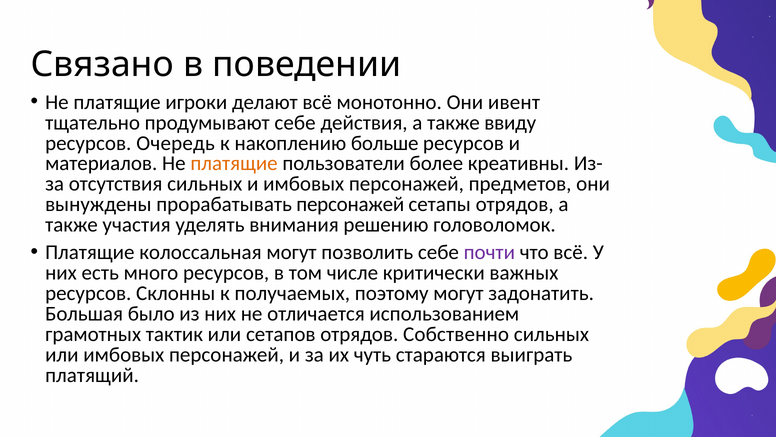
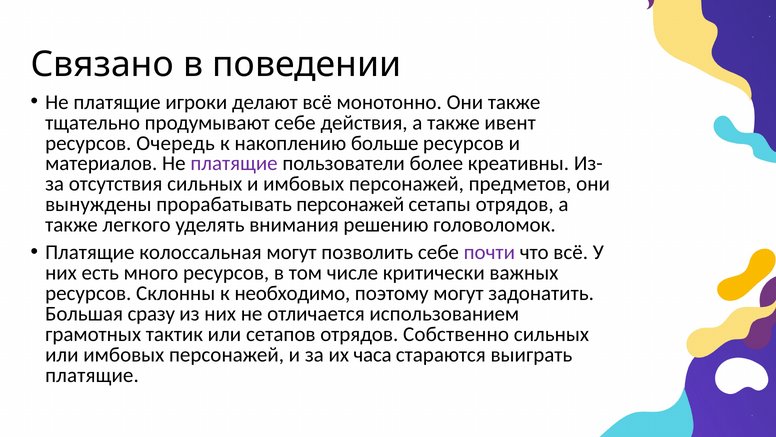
Они ивент: ивент -> также
ввиду: ввиду -> ивент
платящие at (234, 163) colour: orange -> purple
участия: участия -> легкого
получаемых: получаемых -> необходимо
было: было -> сразу
чуть: чуть -> часа
платящий at (92, 375): платящий -> платящие
